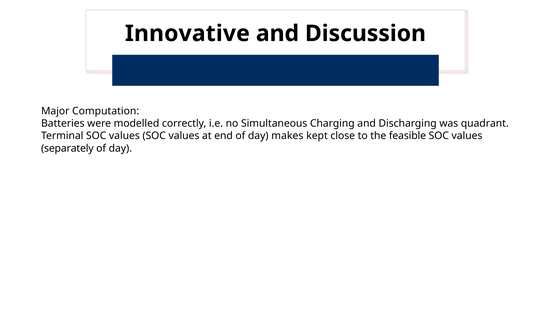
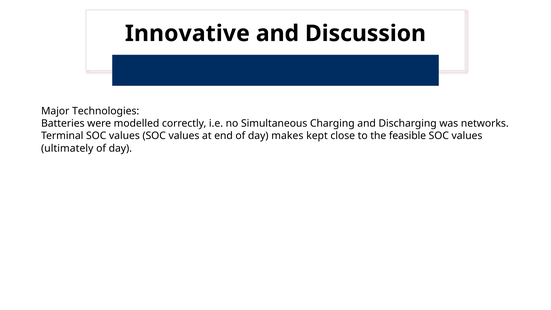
Computation: Computation -> Technologies
quadrant: quadrant -> networks
separately: separately -> ultimately
